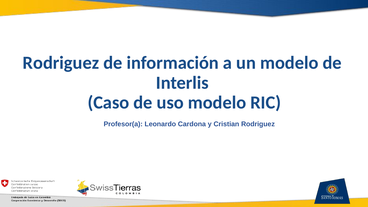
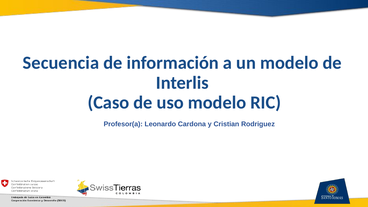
Rodriguez at (61, 63): Rodriguez -> Secuencia
